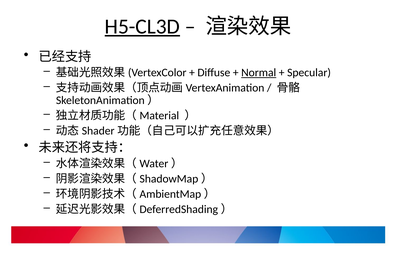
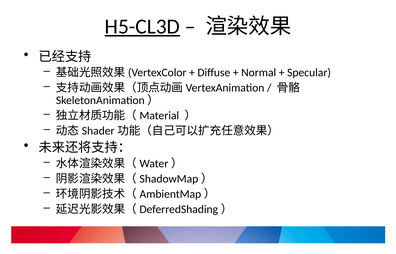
Normal underline: present -> none
